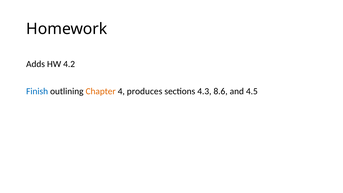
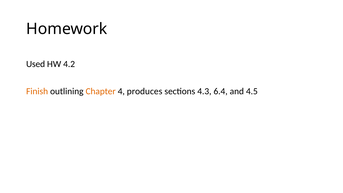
Adds: Adds -> Used
Finish colour: blue -> orange
8.6: 8.6 -> 6.4
